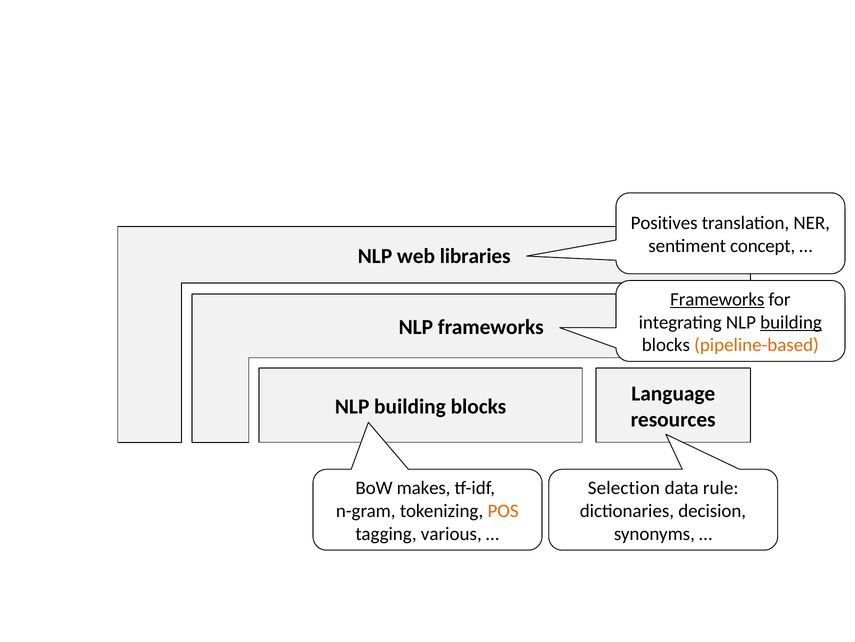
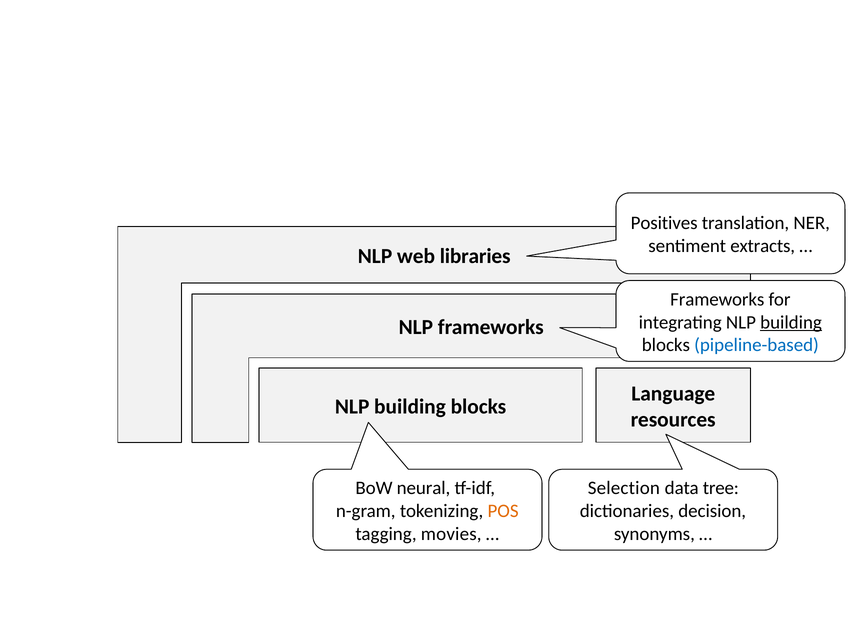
concept: concept -> extracts
Frameworks at (717, 299) underline: present -> none
pipeline-based colour: orange -> blue
makes: makes -> neural
rule: rule -> tree
various: various -> movies
